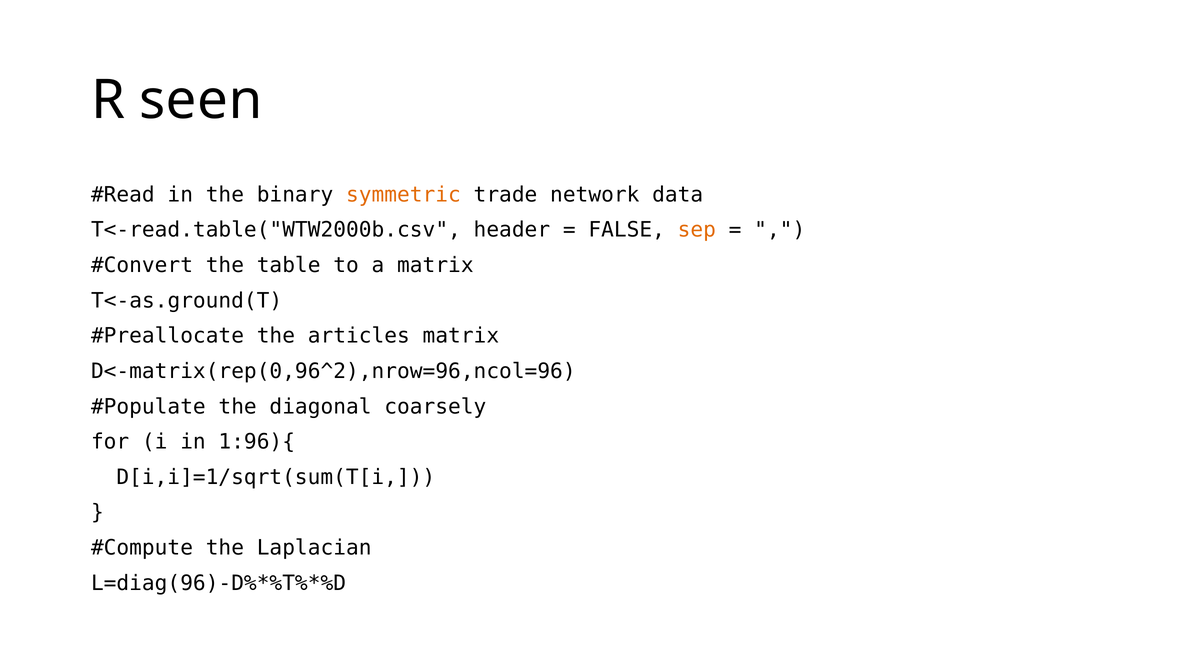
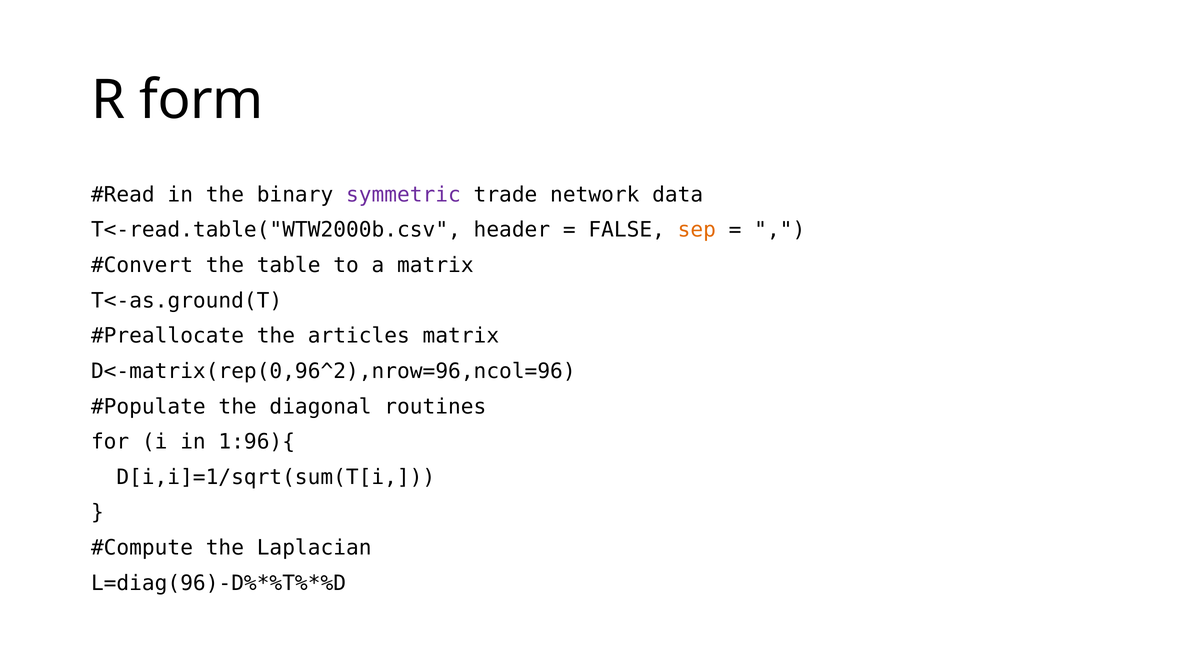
seen: seen -> form
symmetric colour: orange -> purple
coarsely: coarsely -> routines
